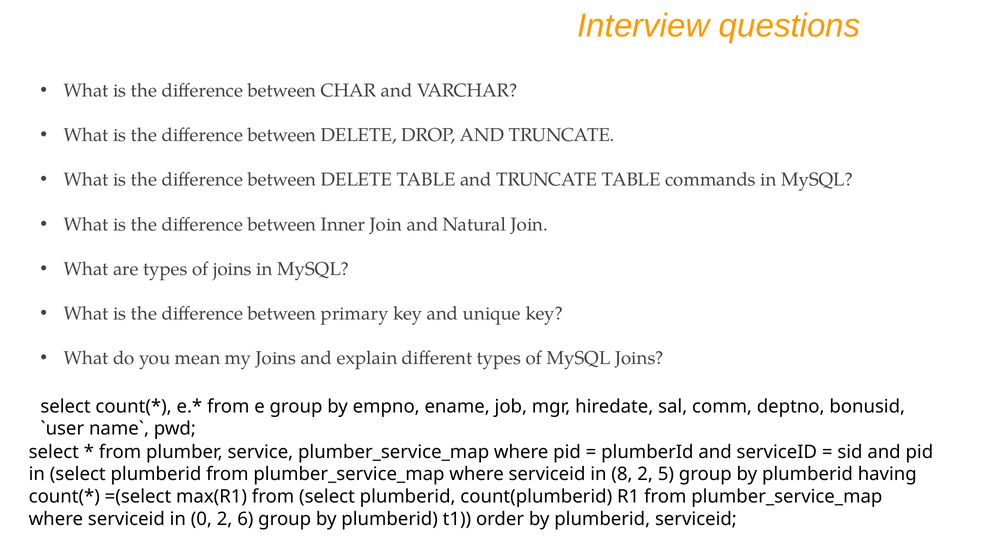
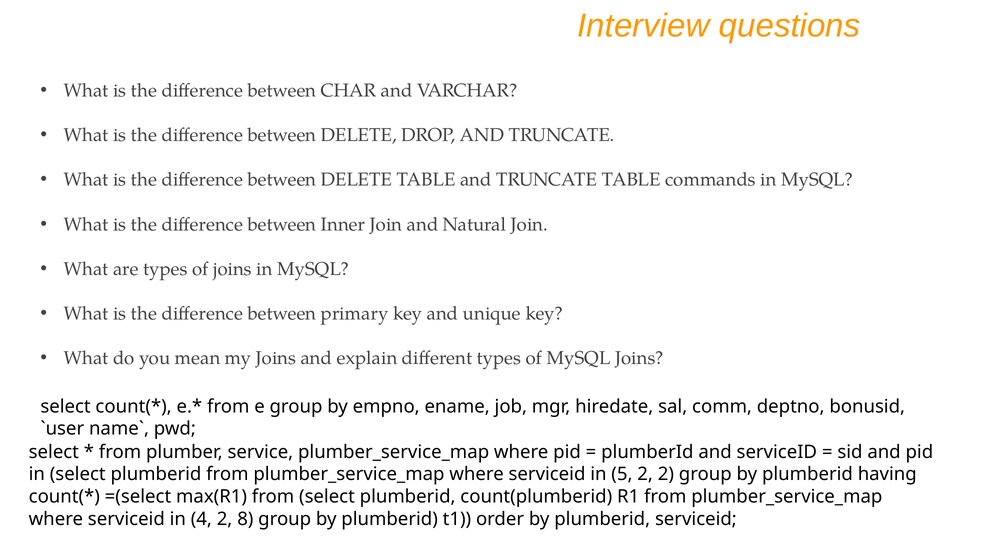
8: 8 -> 5
2 5: 5 -> 2
0: 0 -> 4
6: 6 -> 8
